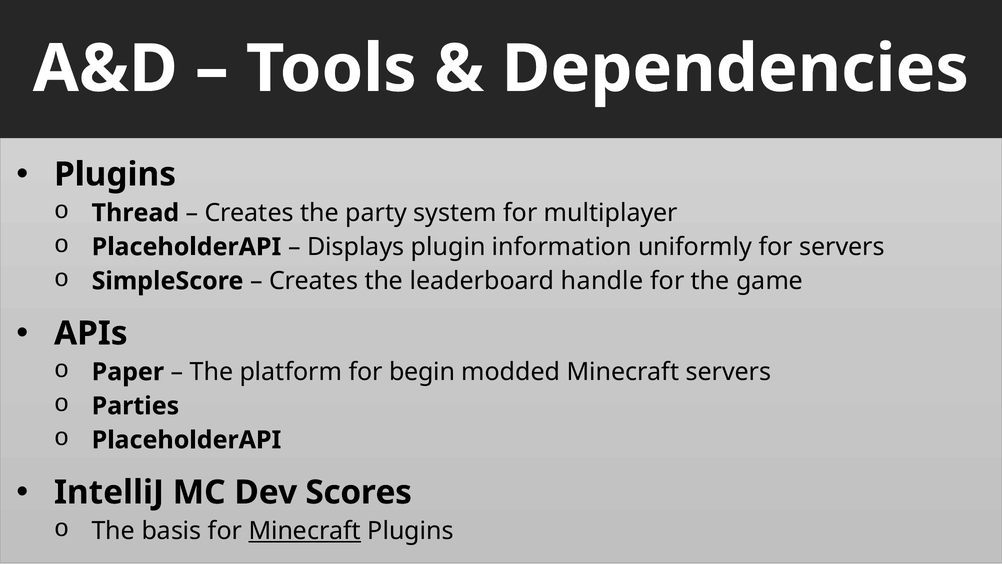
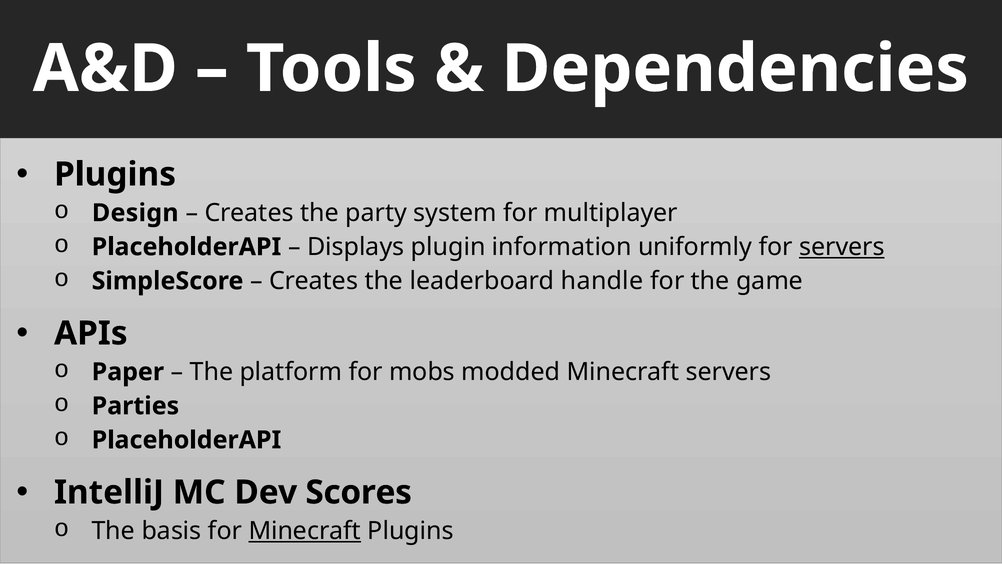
Thread: Thread -> Design
servers at (842, 247) underline: none -> present
begin: begin -> mobs
